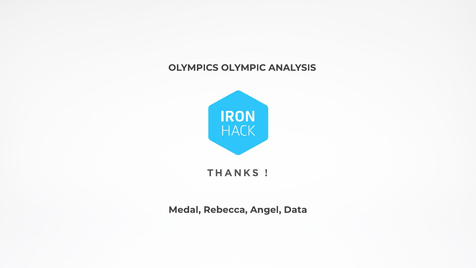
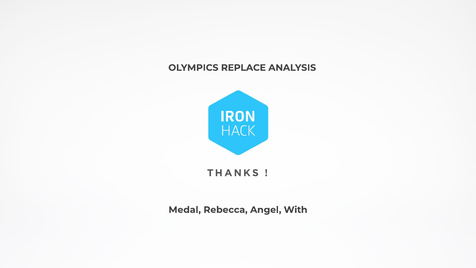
OLYMPIC: OLYMPIC -> REPLACE
Data: Data -> With
